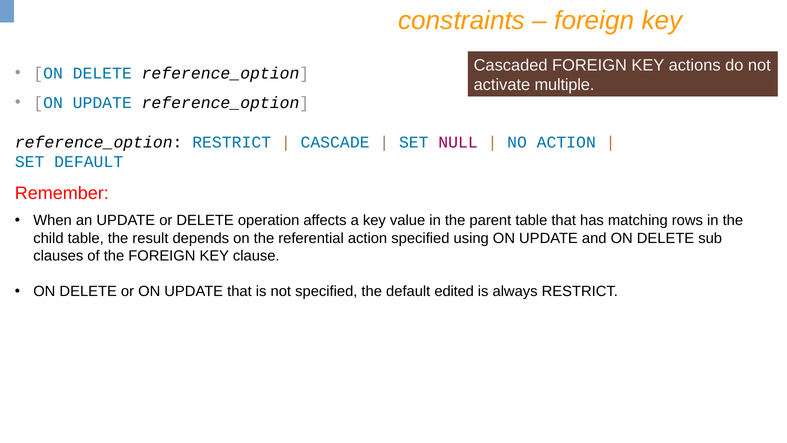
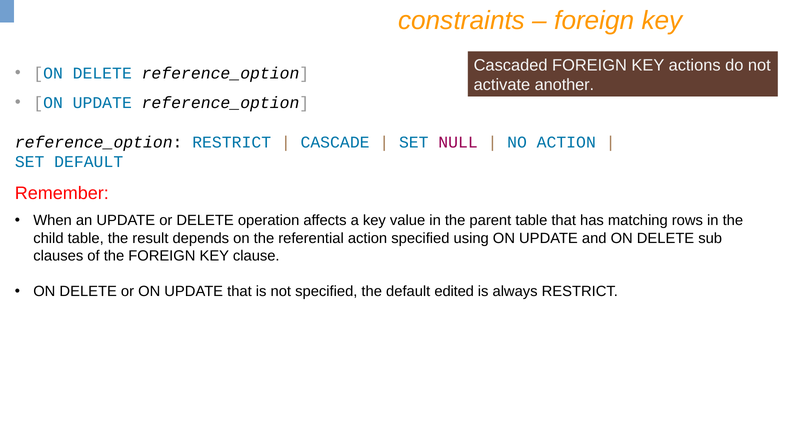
multiple: multiple -> another
